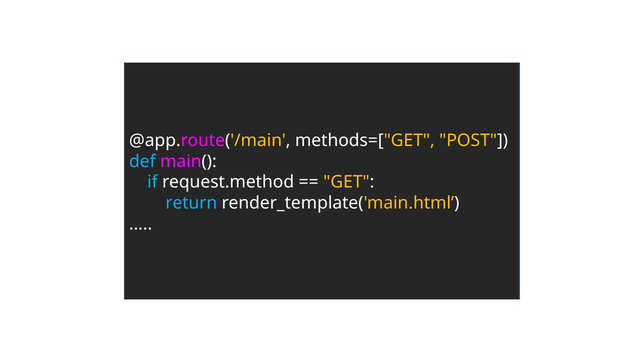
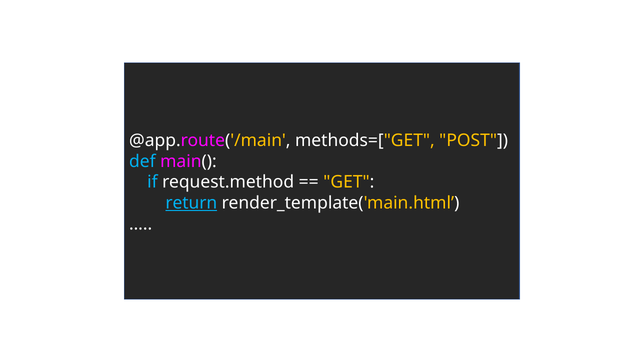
return underline: none -> present
